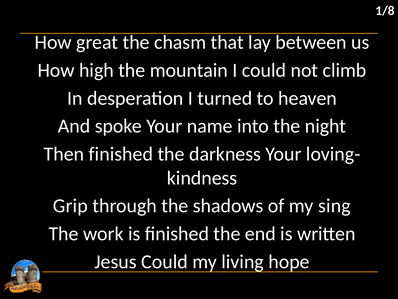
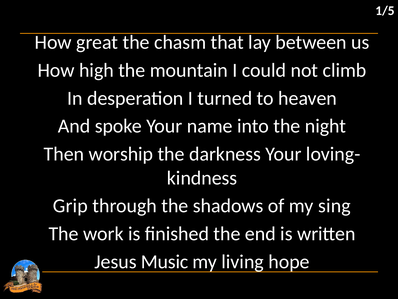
1/8: 1/8 -> 1/5
Then finished: finished -> worship
Jesus Could: Could -> Music
